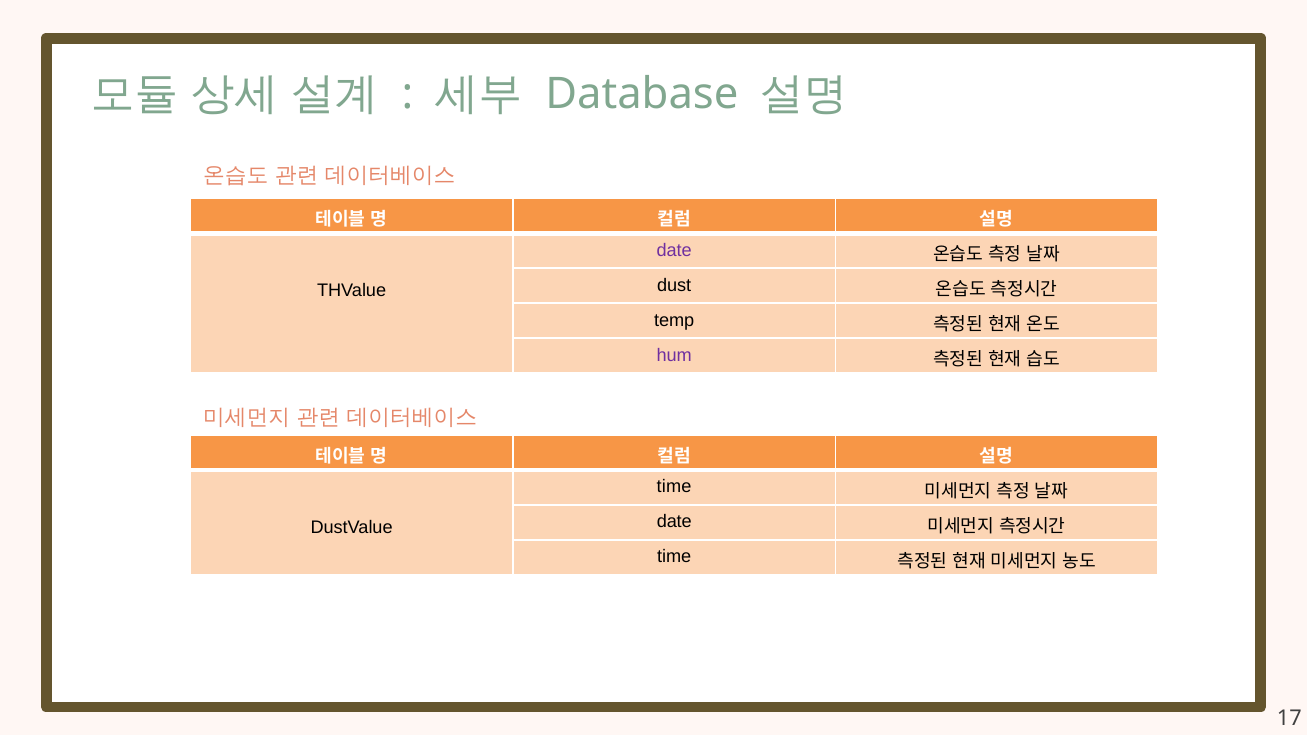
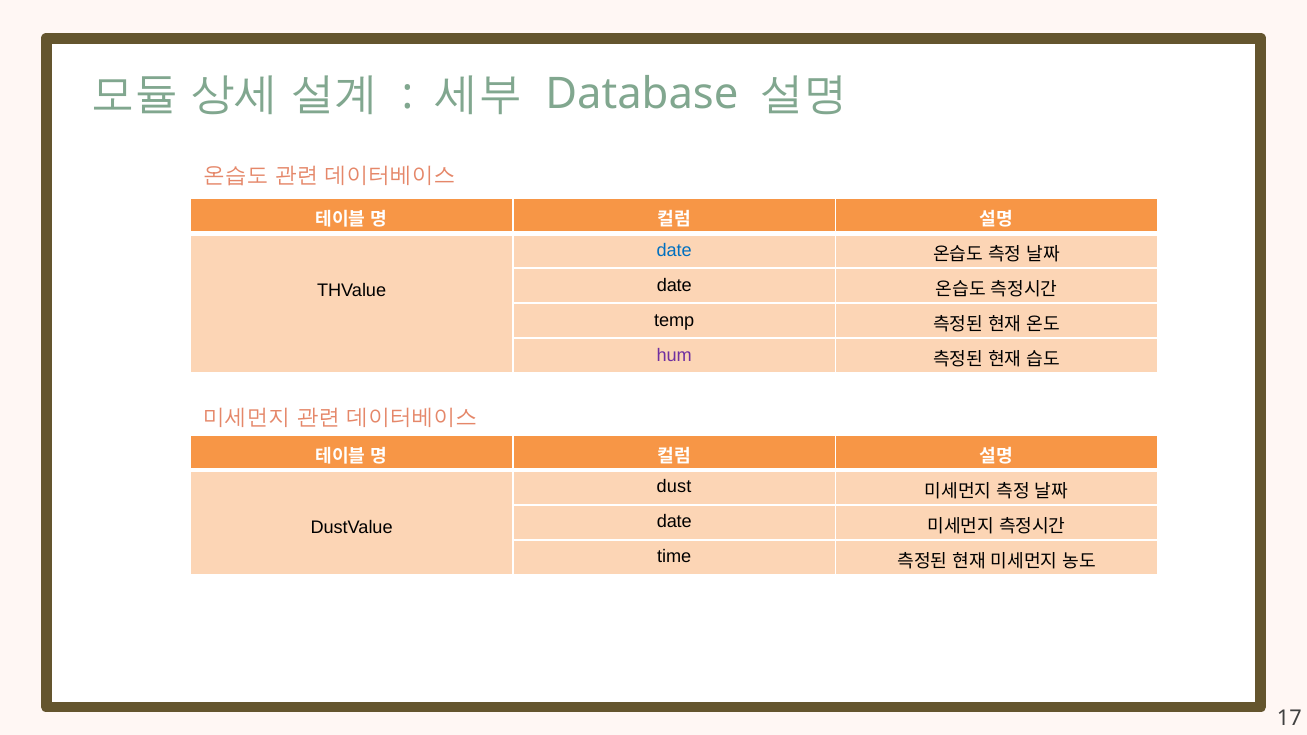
date at (674, 250) colour: purple -> blue
dust at (674, 285): dust -> date
time at (674, 487): time -> dust
